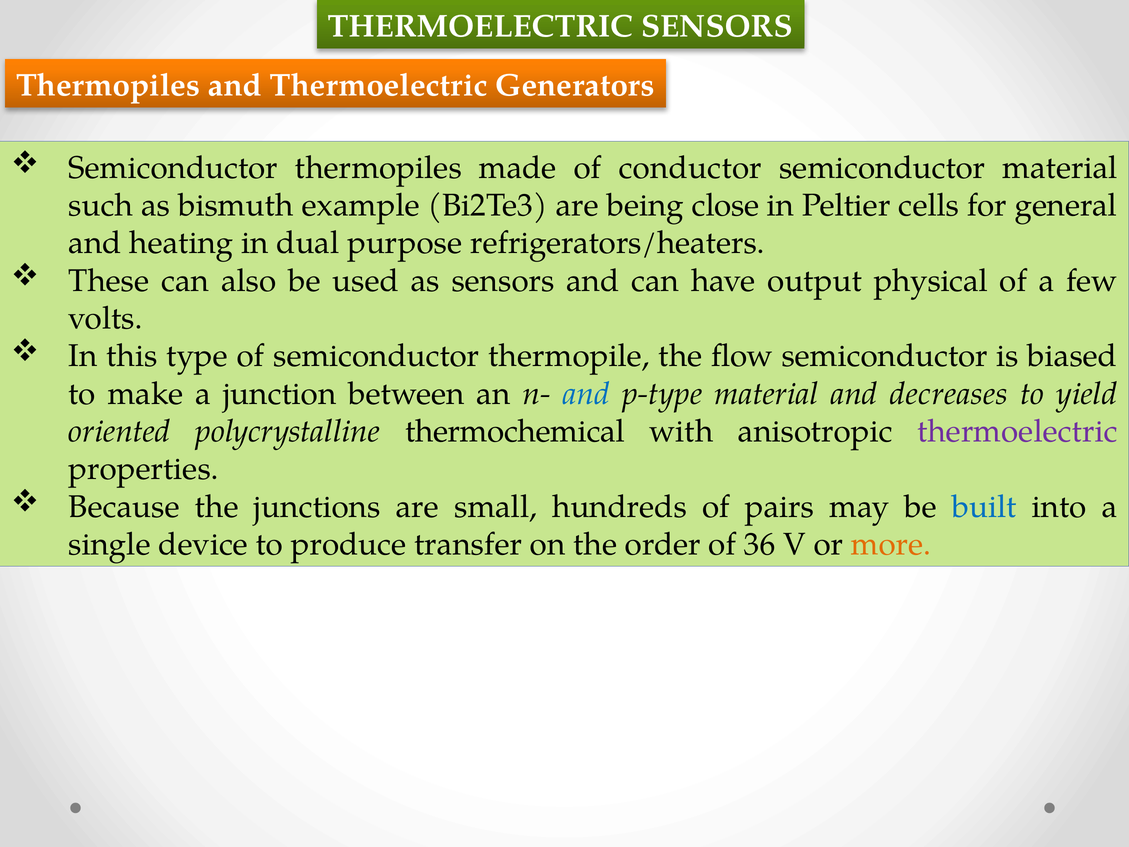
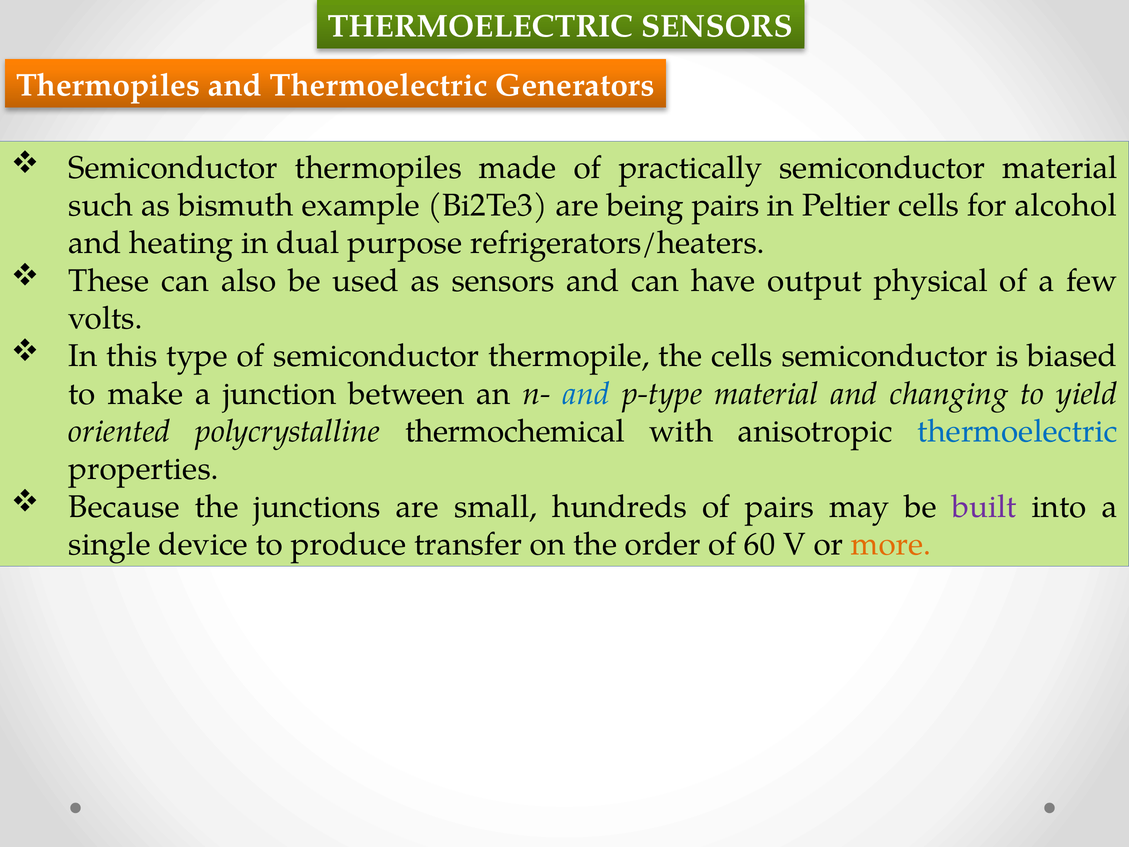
conductor: conductor -> practically
being close: close -> pairs
general: general -> alcohol
the flow: flow -> cells
decreases: decreases -> changing
thermoelectric at (1017, 431) colour: purple -> blue
built colour: blue -> purple
36: 36 -> 60
